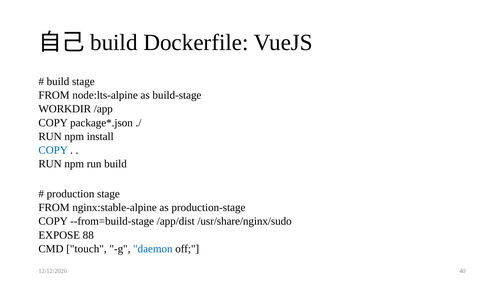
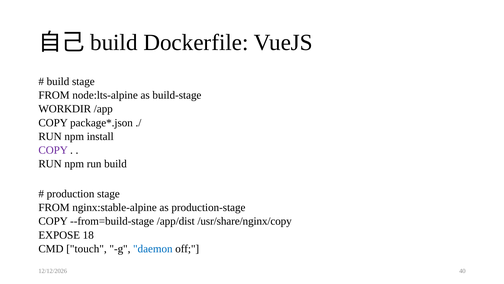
COPY at (53, 150) colour: blue -> purple
/usr/share/nginx/sudo: /usr/share/nginx/sudo -> /usr/share/nginx/copy
88: 88 -> 18
